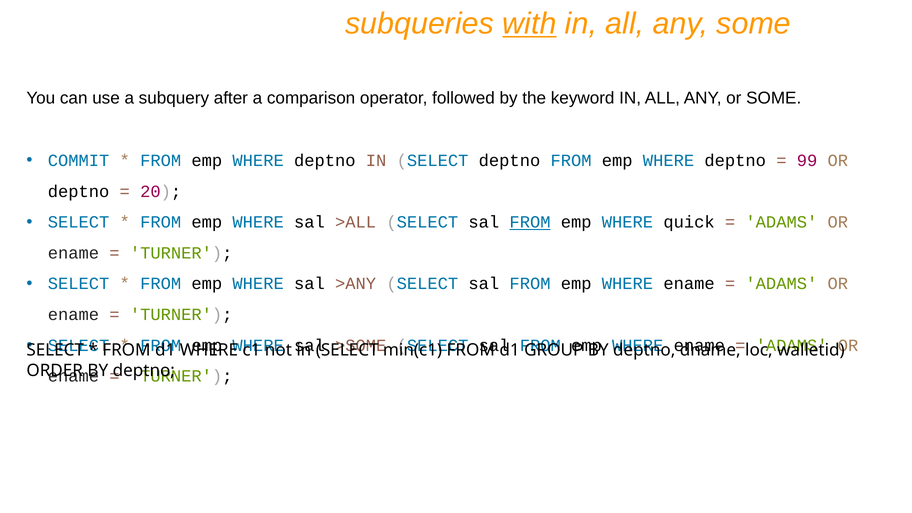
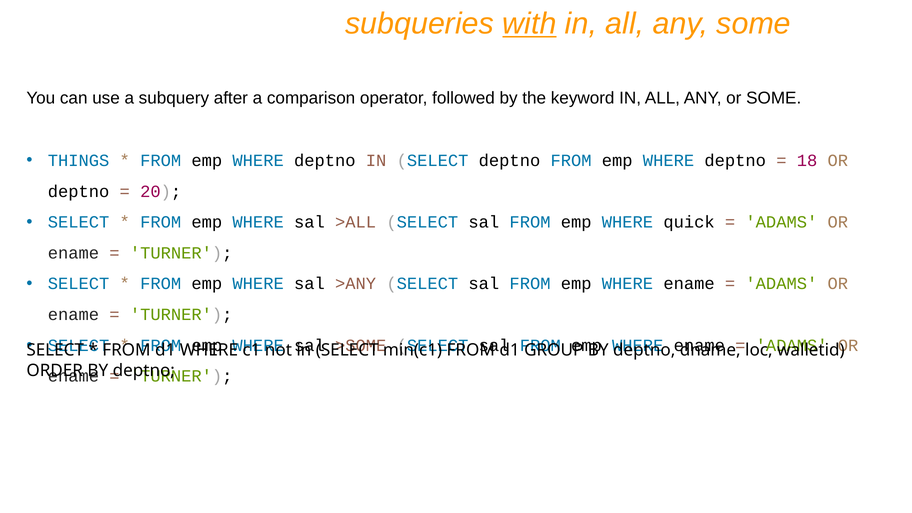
COMMIT: COMMIT -> THINGS
99: 99 -> 18
FROM at (530, 222) underline: present -> none
